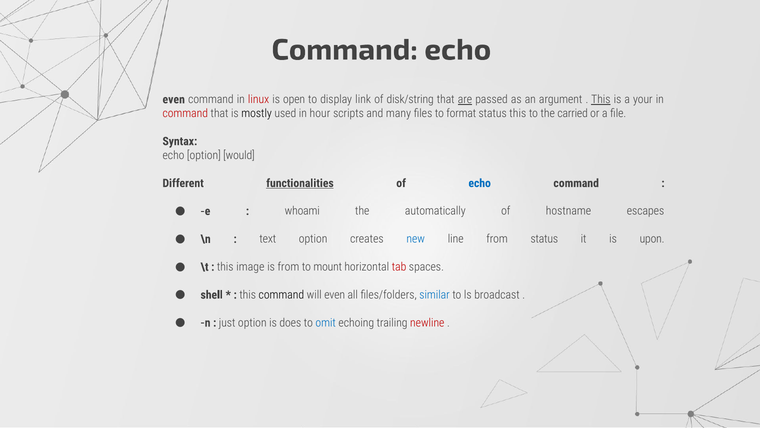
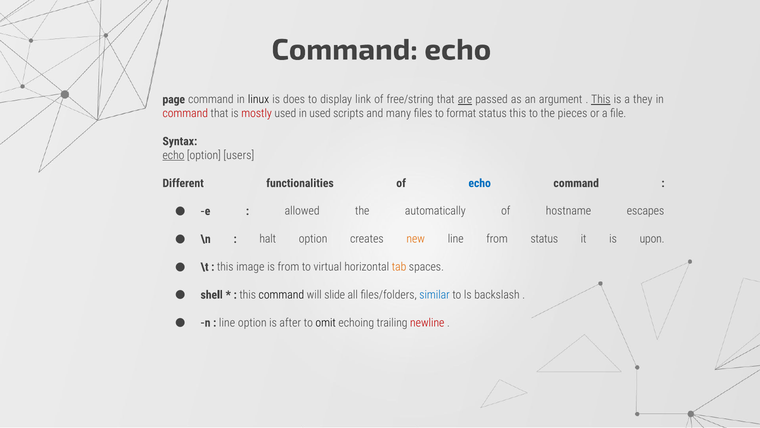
even at (174, 99): even -> page
linux colour: red -> black
open: open -> does
disk/string: disk/string -> free/string
your: your -> they
mostly colour: black -> red
in hour: hour -> used
carried: carried -> pieces
echo at (173, 155) underline: none -> present
would: would -> users
functionalities underline: present -> none
whoami: whoami -> allowed
text: text -> halt
new colour: blue -> orange
mount: mount -> virtual
tab colour: red -> orange
will even: even -> slide
broadcast: broadcast -> backslash
just at (227, 322): just -> line
does: does -> after
omit colour: blue -> black
